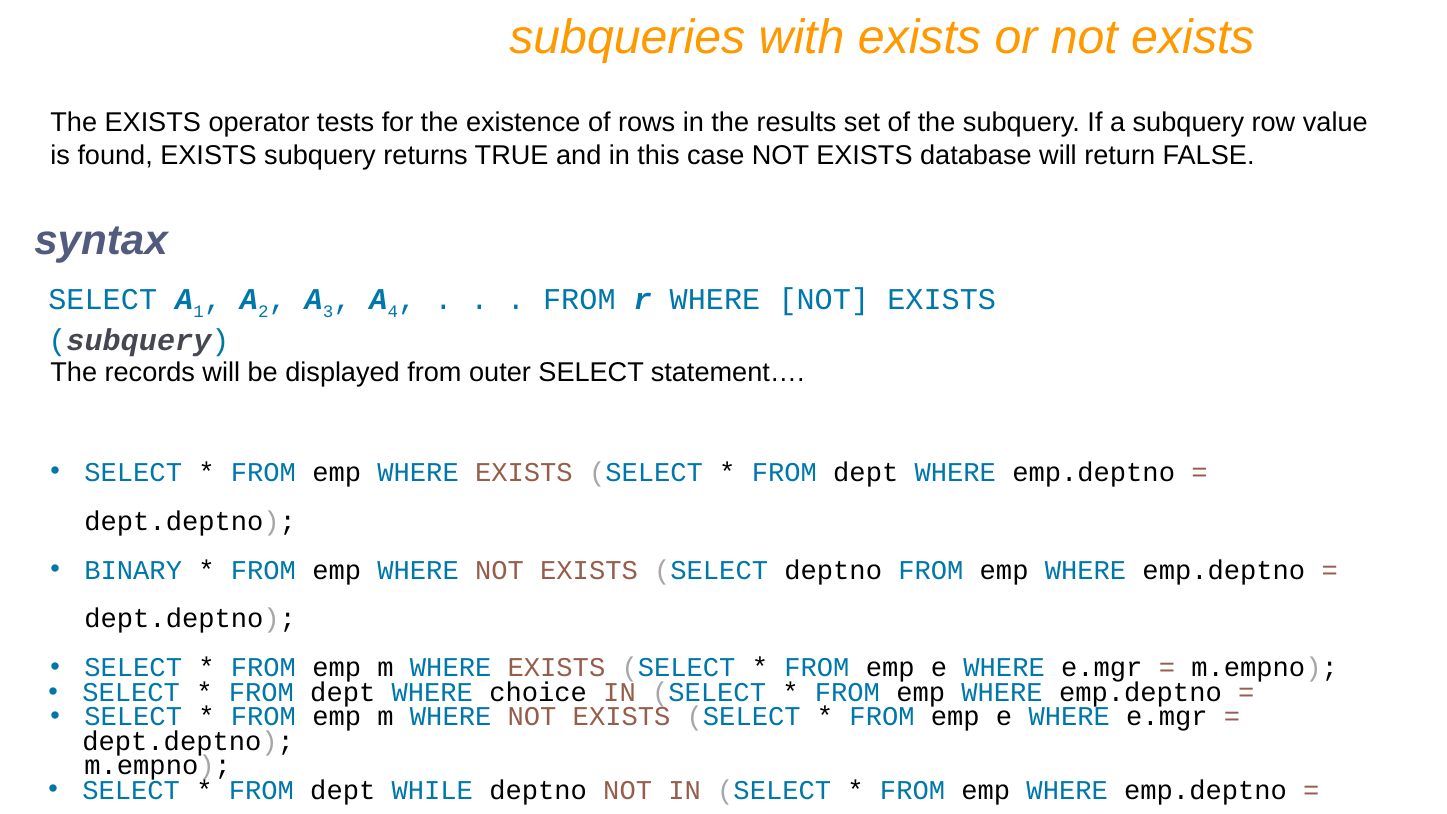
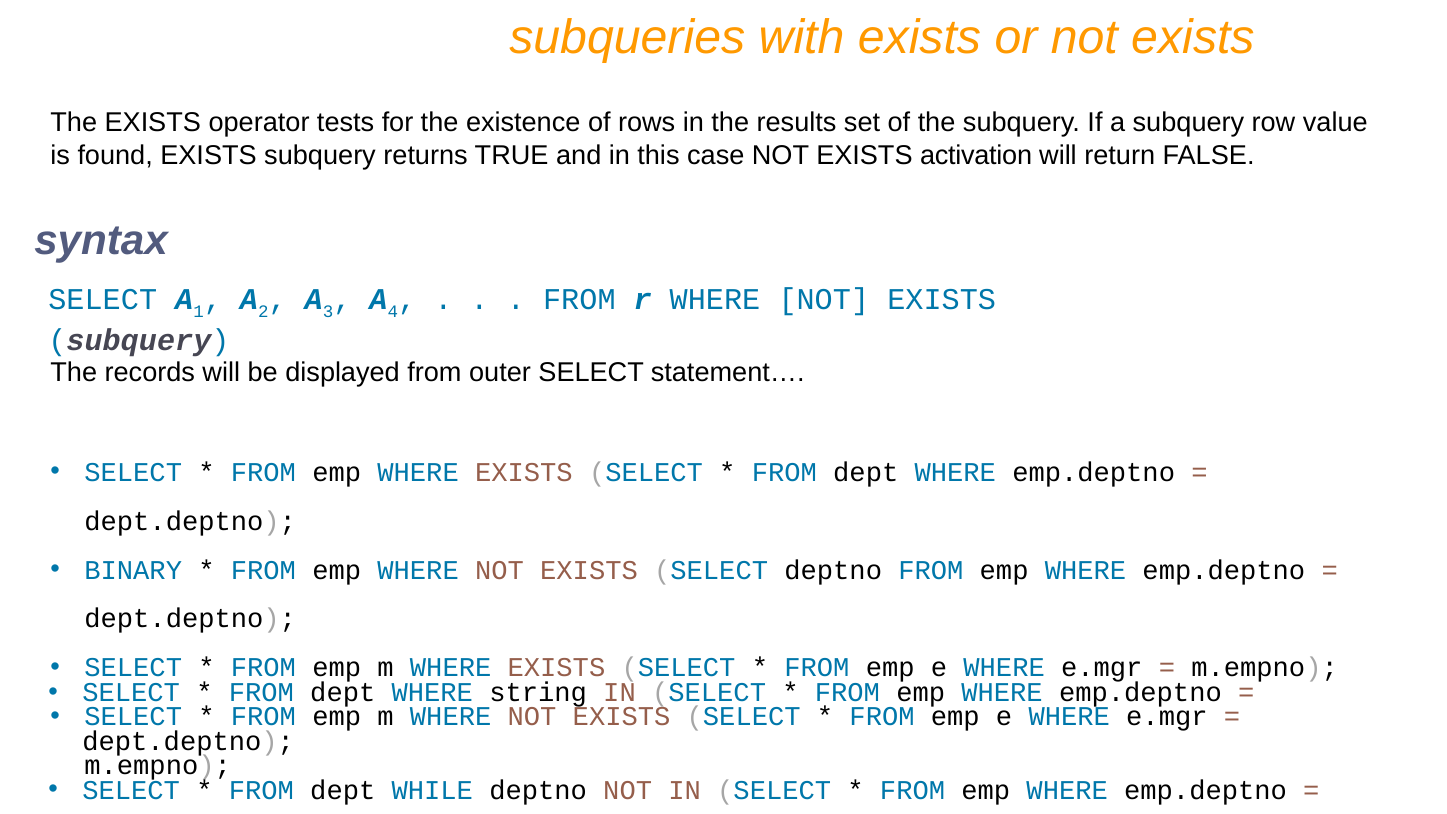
database: database -> activation
choice: choice -> string
